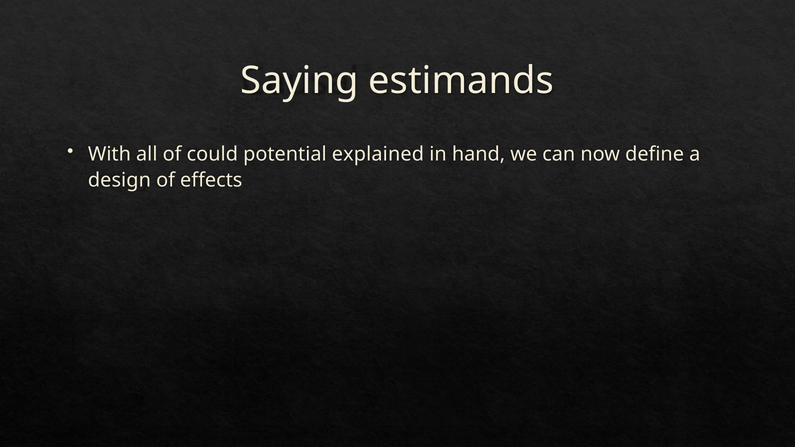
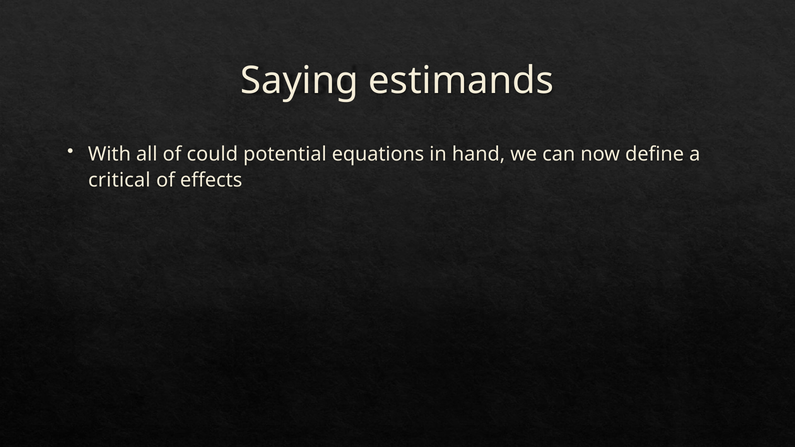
explained: explained -> equations
design: design -> critical
